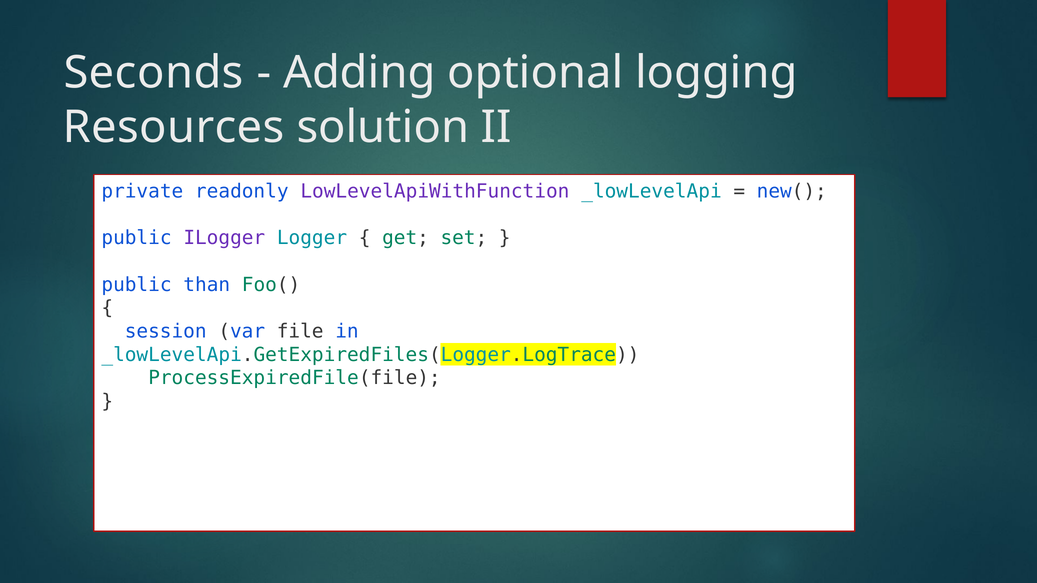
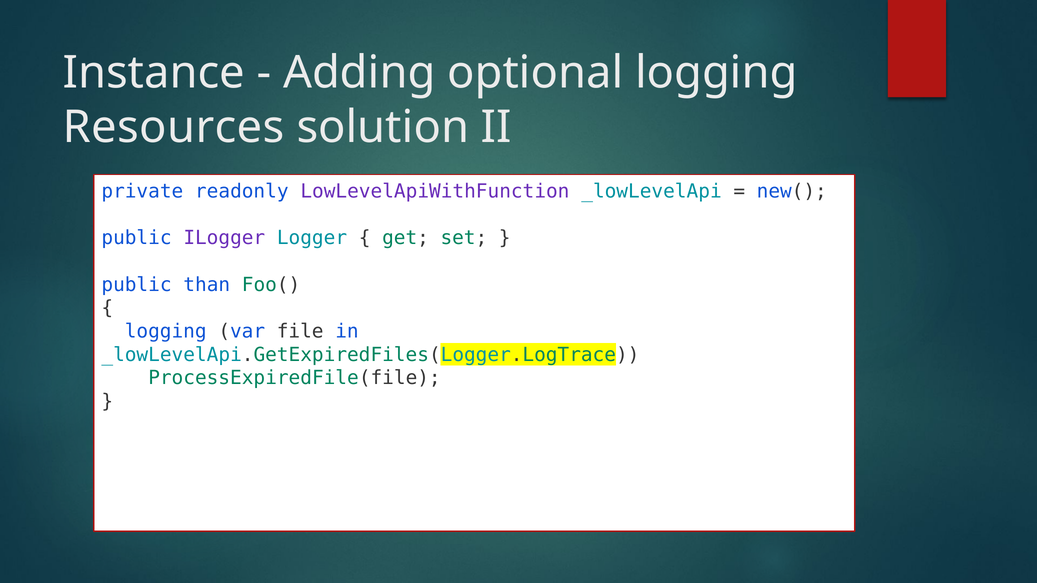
Seconds: Seconds -> Instance
session at (166, 331): session -> logging
